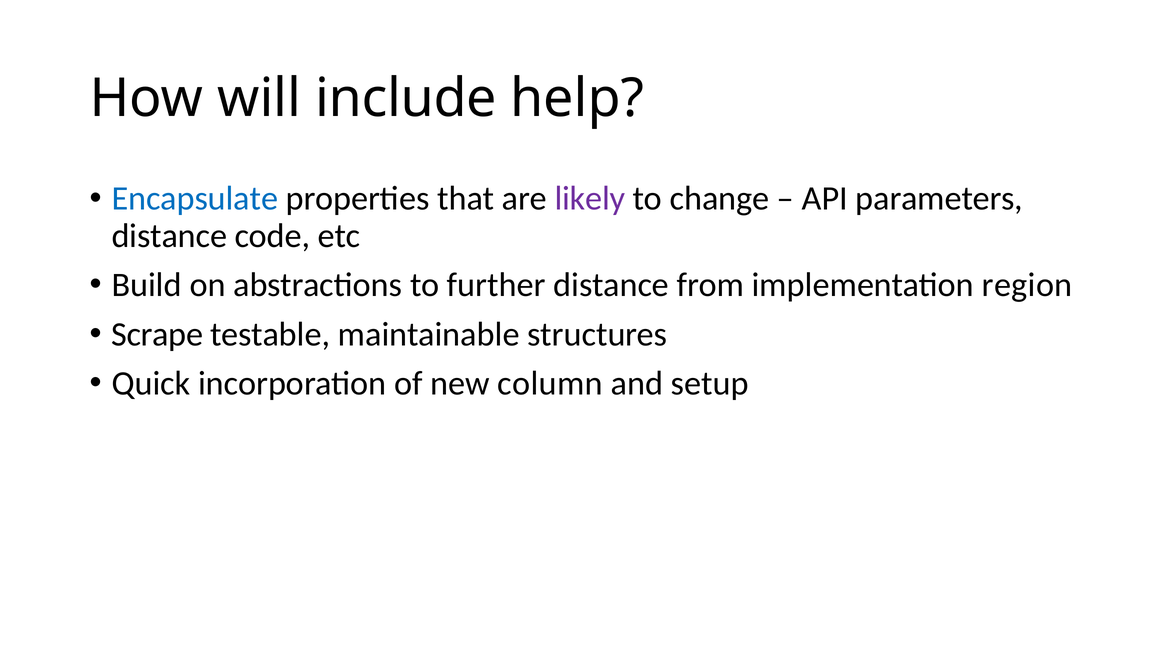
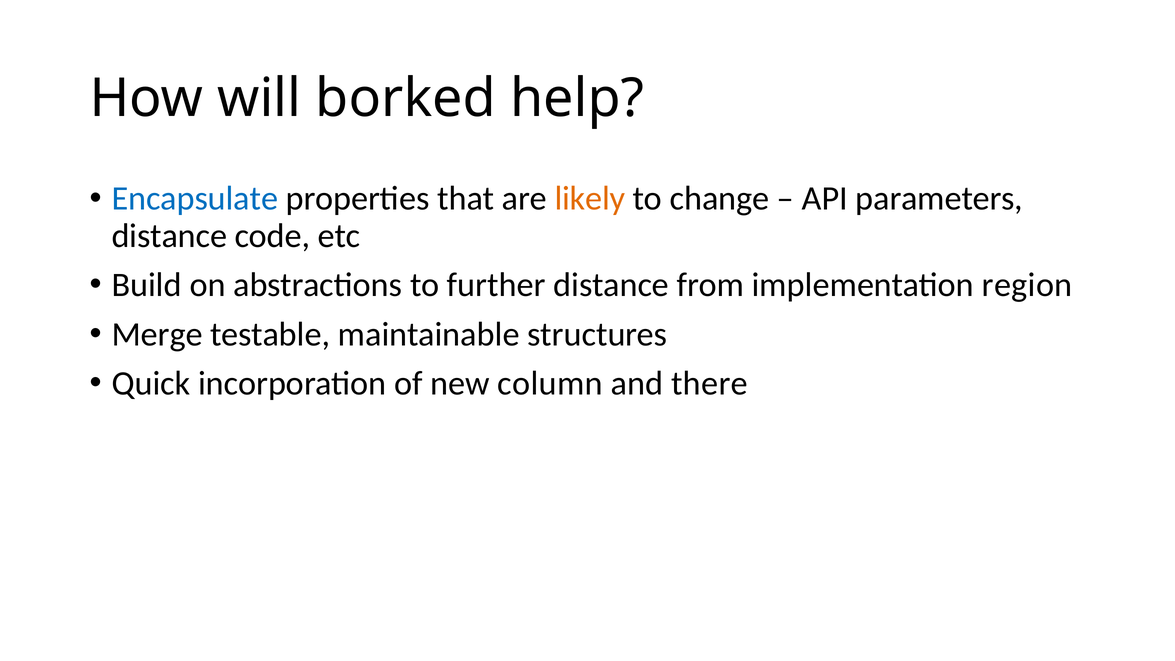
include: include -> borked
likely colour: purple -> orange
Scrape: Scrape -> Merge
setup: setup -> there
